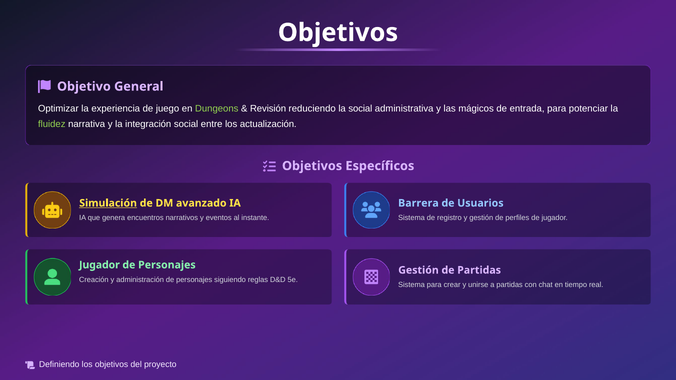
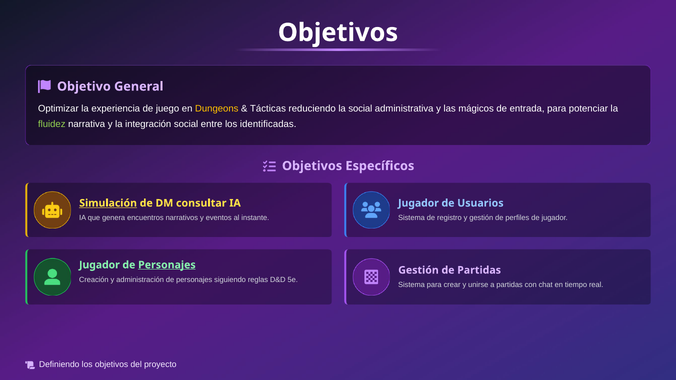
Dungeons colour: light green -> yellow
Revisión: Revisión -> Tácticas
actualización: actualización -> identificadas
avanzado: avanzado -> consultar
Barrera at (418, 203): Barrera -> Jugador
Personajes at (167, 265) underline: none -> present
